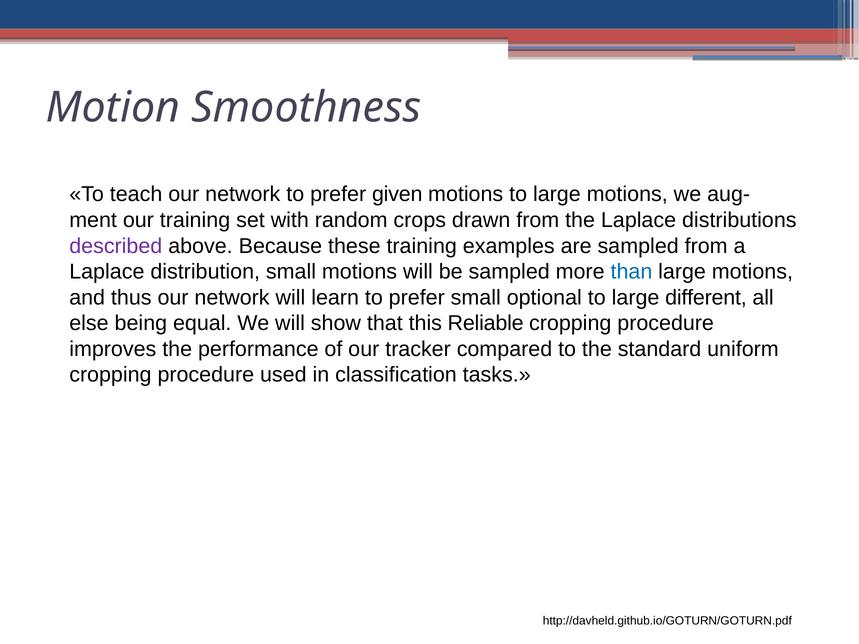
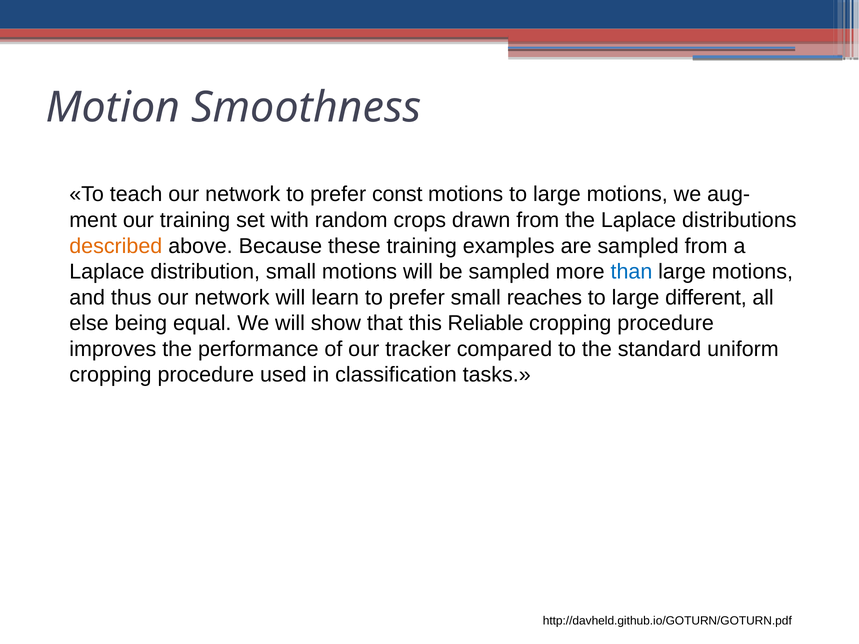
given: given -> const
described colour: purple -> orange
optional: optional -> reaches
